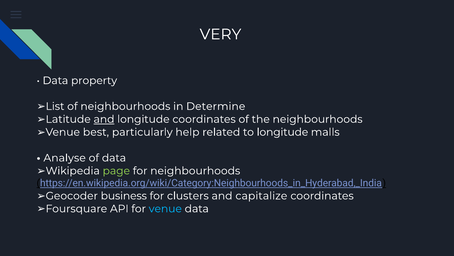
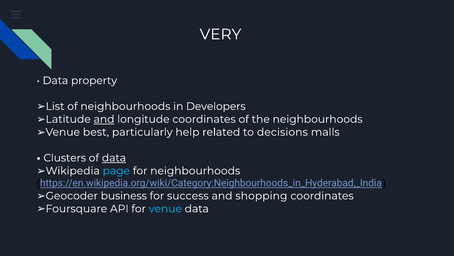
Determine: Determine -> Developers
to longitude: longitude -> decisions
Analyse: Analyse -> Clusters
data at (114, 158) underline: none -> present
page colour: light green -> light blue
clusters: clusters -> success
capitalize: capitalize -> shopping
